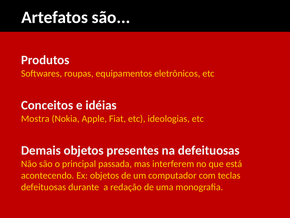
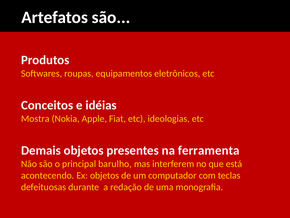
na defeituosas: defeituosas -> ferramenta
passada: passada -> barulho
